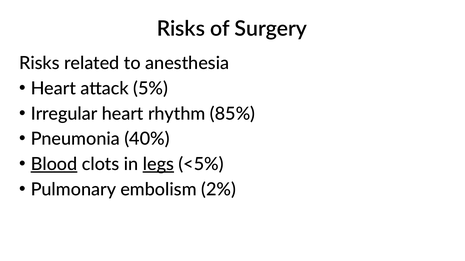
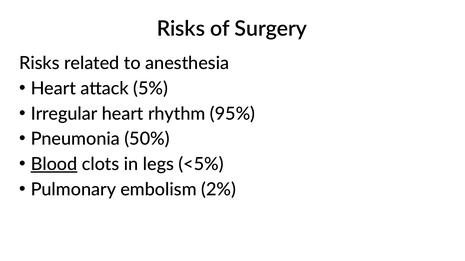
85%: 85% -> 95%
40%: 40% -> 50%
legs underline: present -> none
